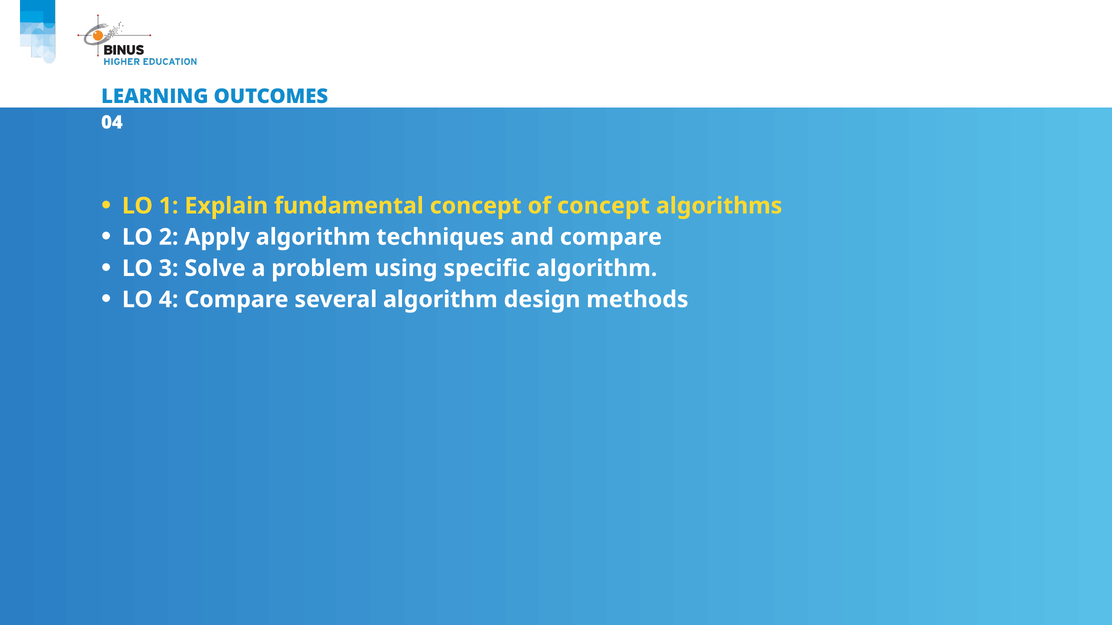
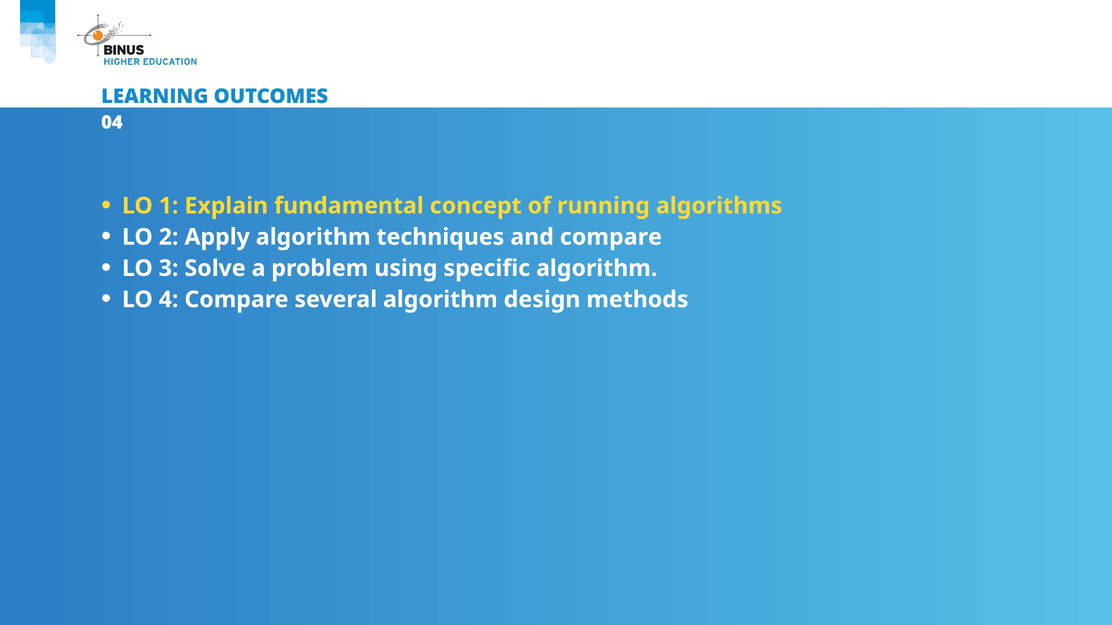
of concept: concept -> running
